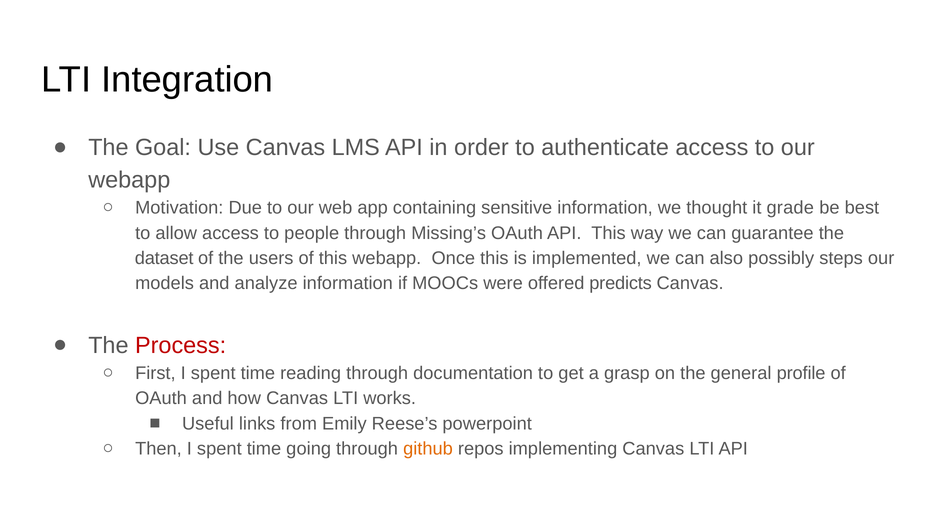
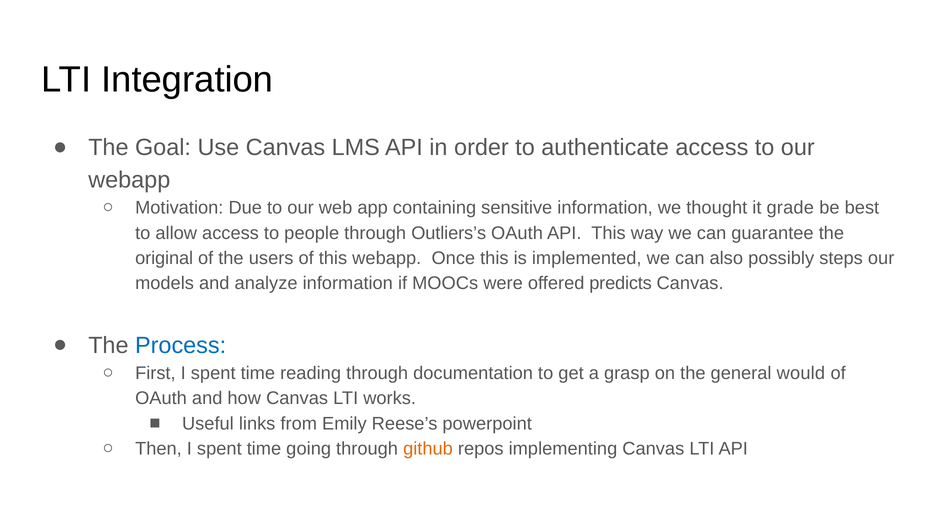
Missing’s: Missing’s -> Outliers’s
dataset: dataset -> original
Process colour: red -> blue
profile: profile -> would
